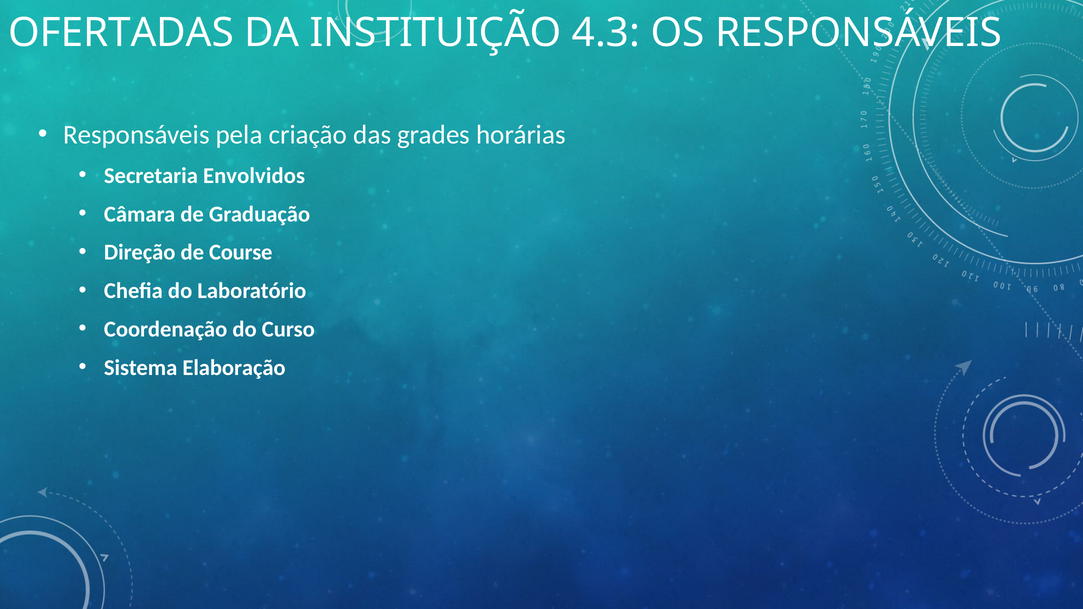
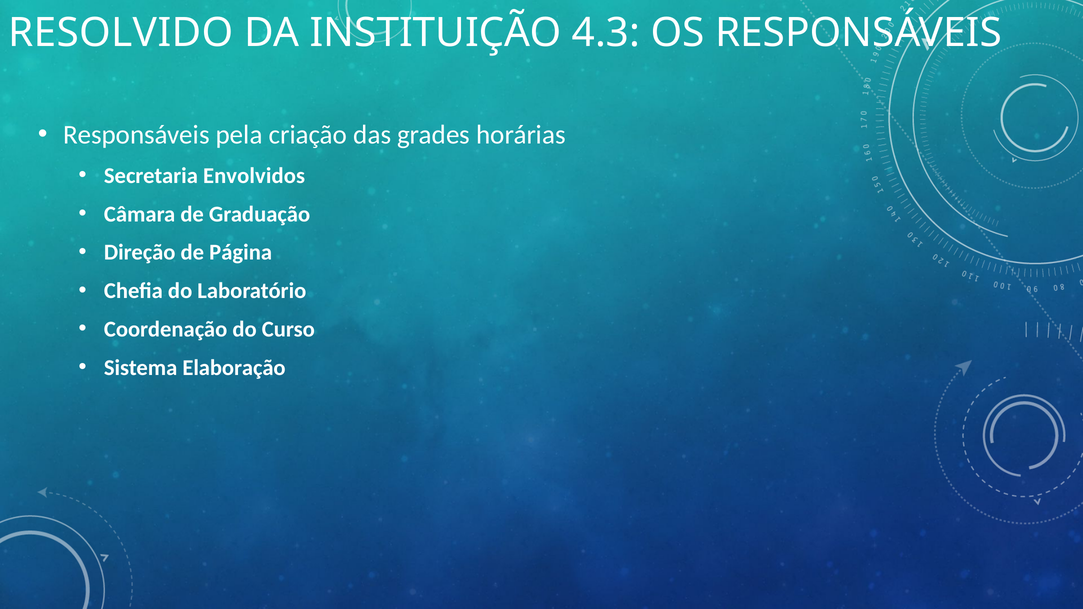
OFERTADAS: OFERTADAS -> RESOLVIDO
Course: Course -> Página
